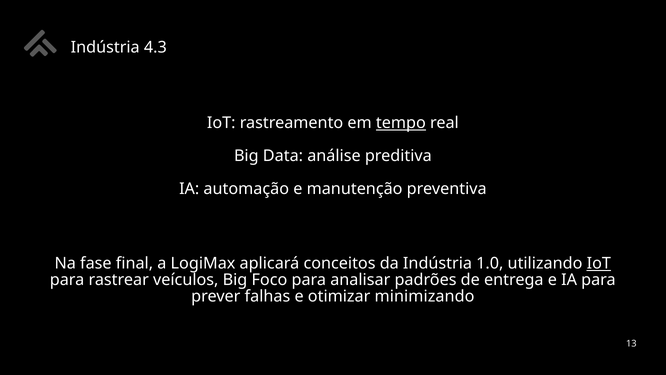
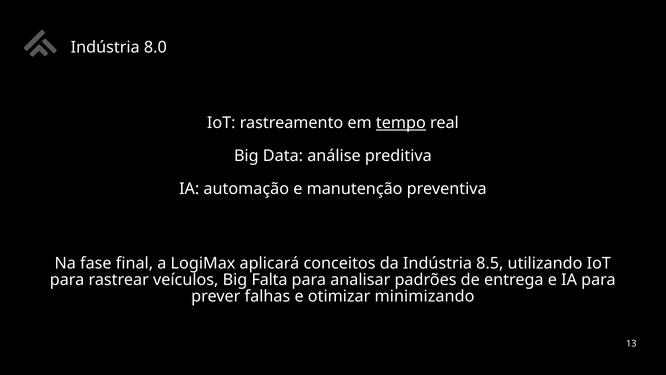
4.3: 4.3 -> 8.0
1.0: 1.0 -> 8.5
IoT at (599, 263) underline: present -> none
Foco: Foco -> Falta
